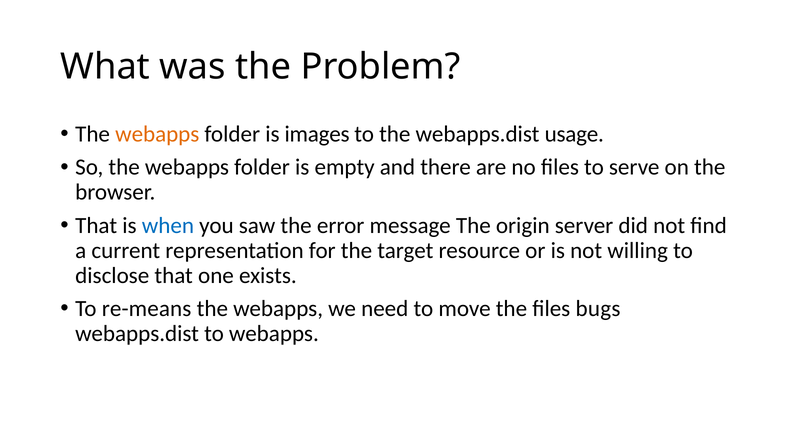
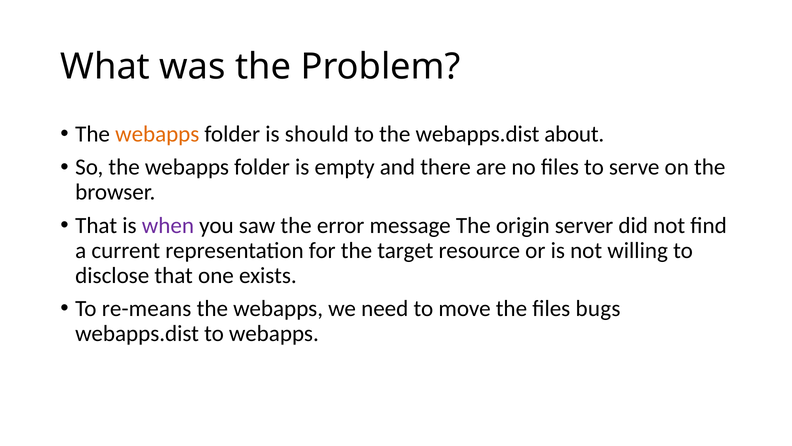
images: images -> should
usage: usage -> about
when colour: blue -> purple
